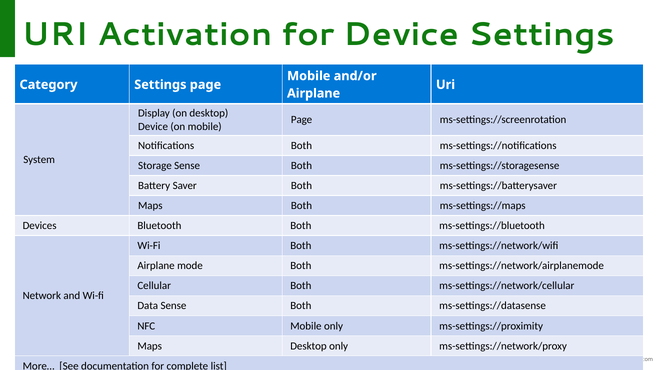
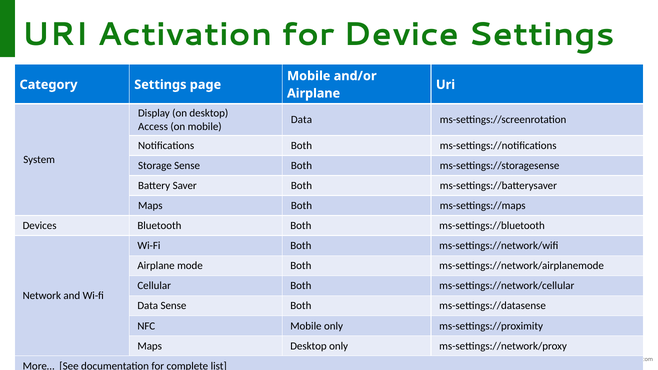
Page at (302, 120): Page -> Data
Device at (153, 126): Device -> Access
